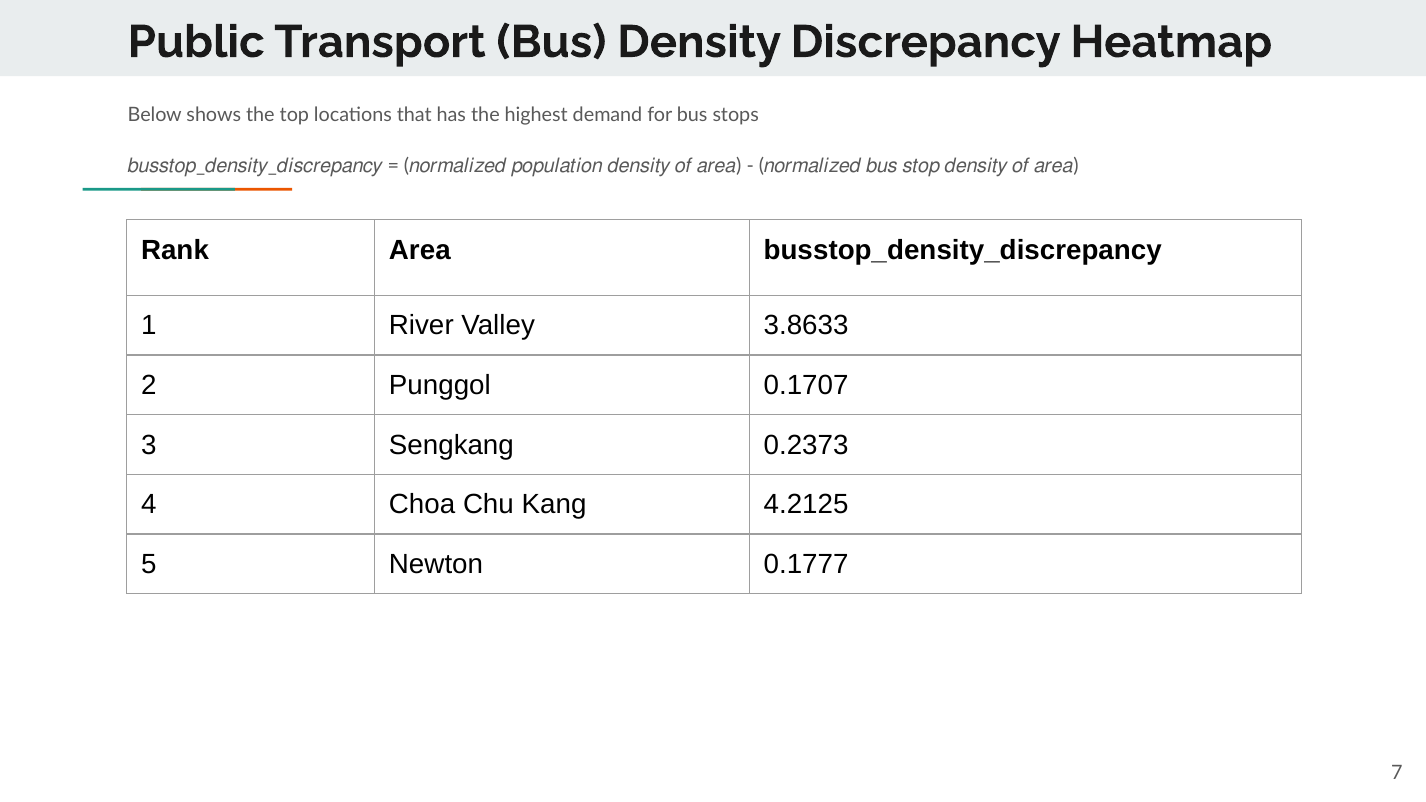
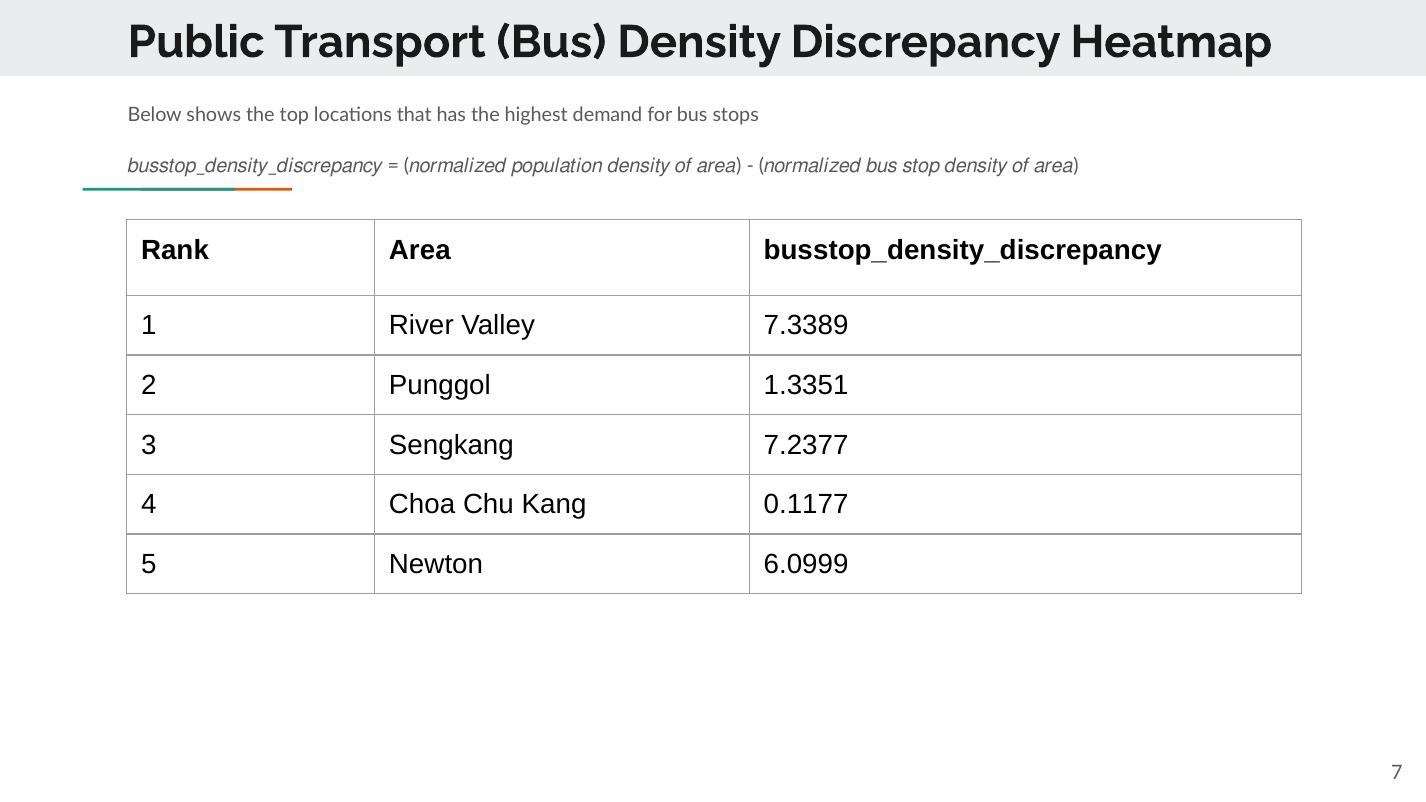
3.8633: 3.8633 -> 7.3389
0.1707: 0.1707 -> 1.3351
0.2373: 0.2373 -> 7.2377
4.2125: 4.2125 -> 0.1177
0.1777: 0.1777 -> 6.0999
